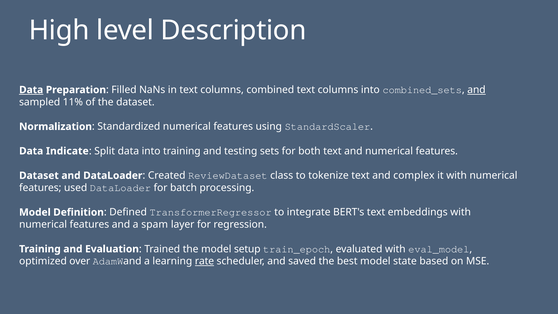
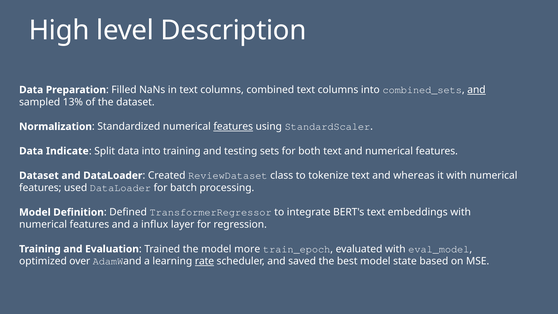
Data at (31, 90) underline: present -> none
11%: 11% -> 13%
features at (233, 127) underline: none -> present
complex: complex -> whereas
spam: spam -> influx
setup: setup -> more
